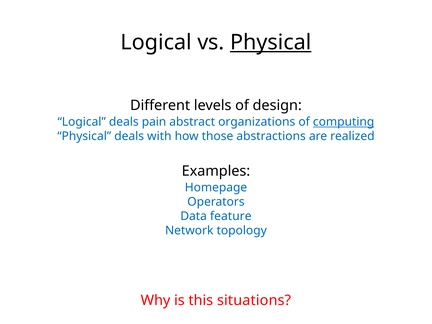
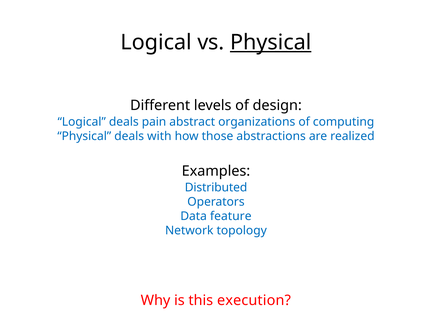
computing underline: present -> none
Homepage: Homepage -> Distributed
situations: situations -> execution
